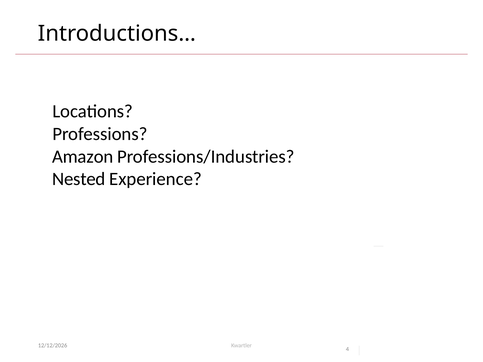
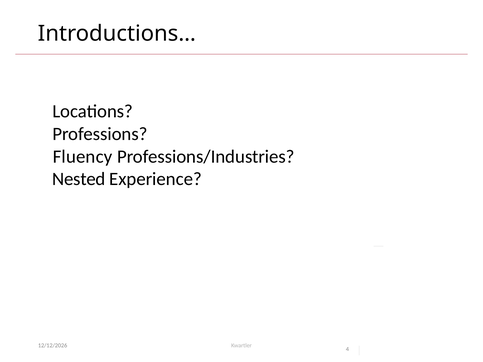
Amazon: Amazon -> Fluency
